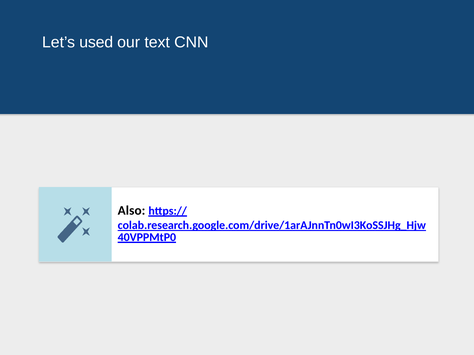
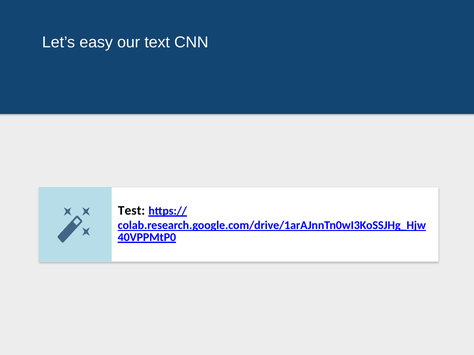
used: used -> easy
Also: Also -> Test
